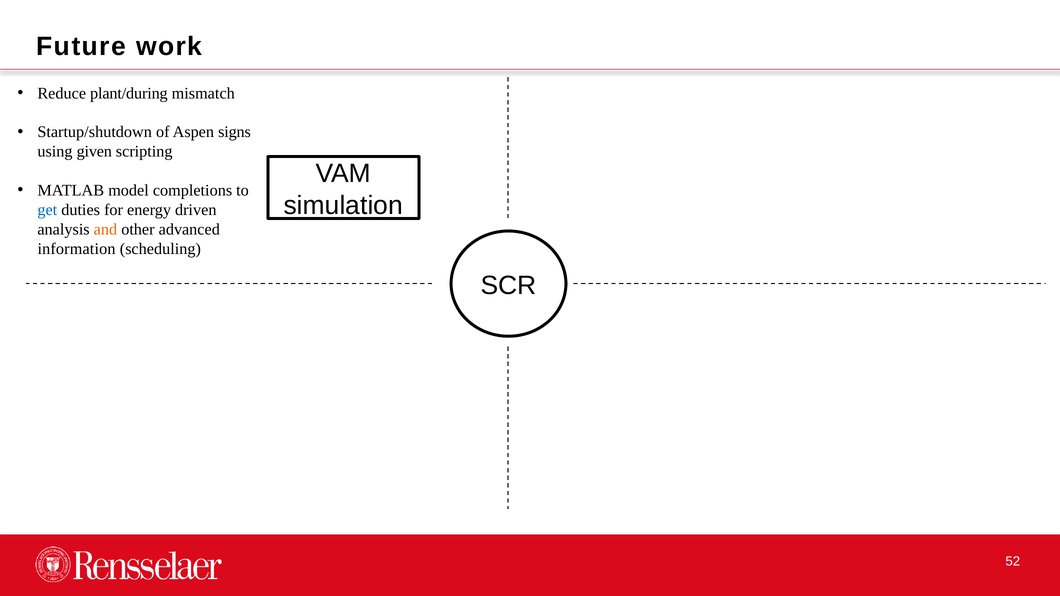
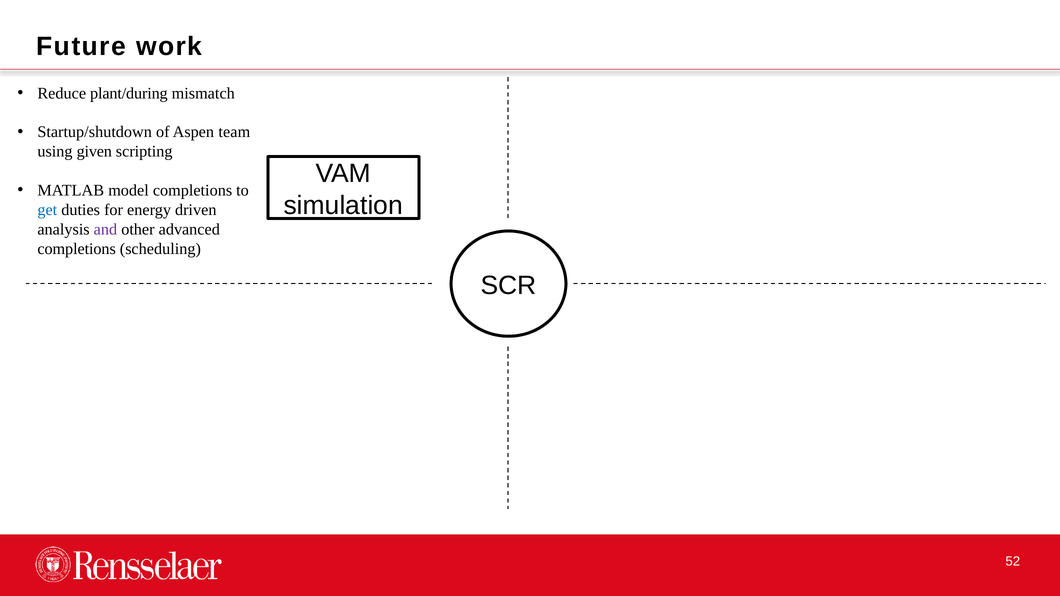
signs: signs -> team
and colour: orange -> purple
information at (77, 249): information -> completions
